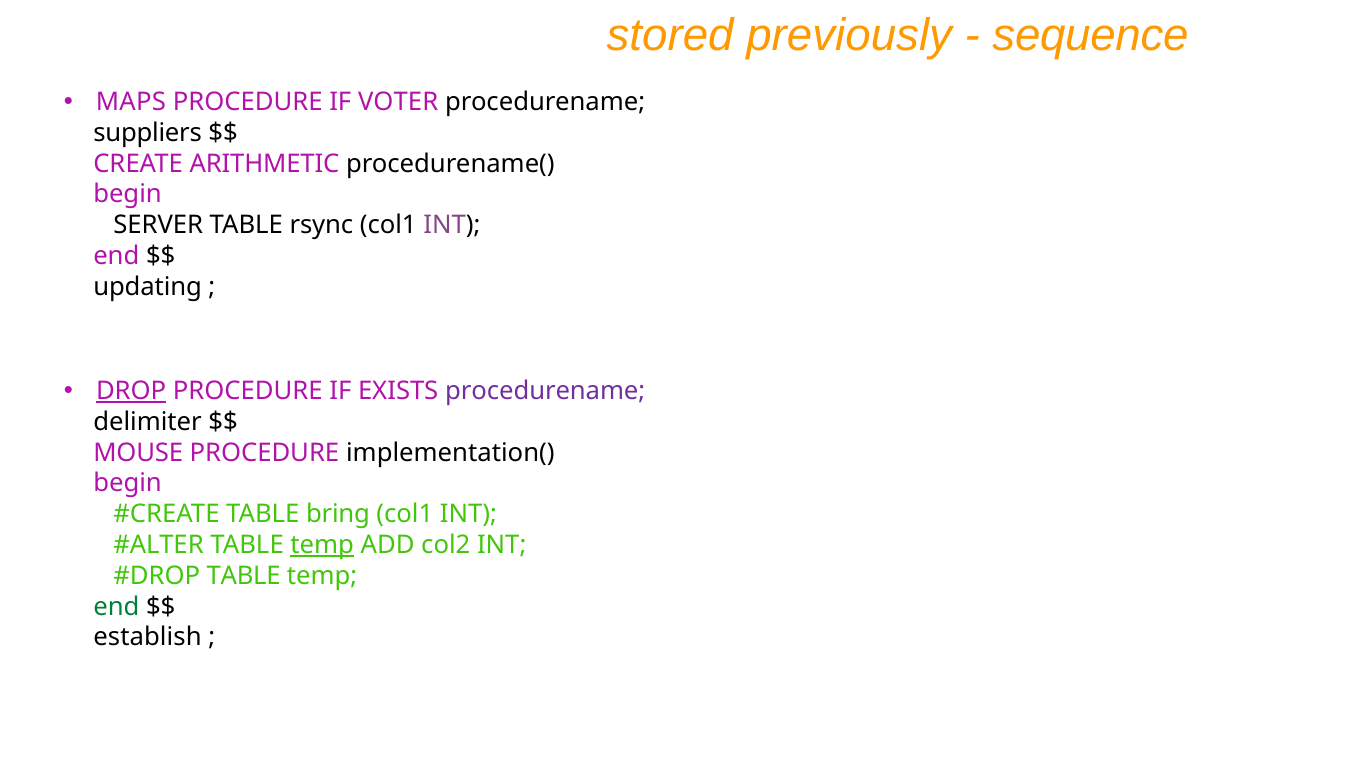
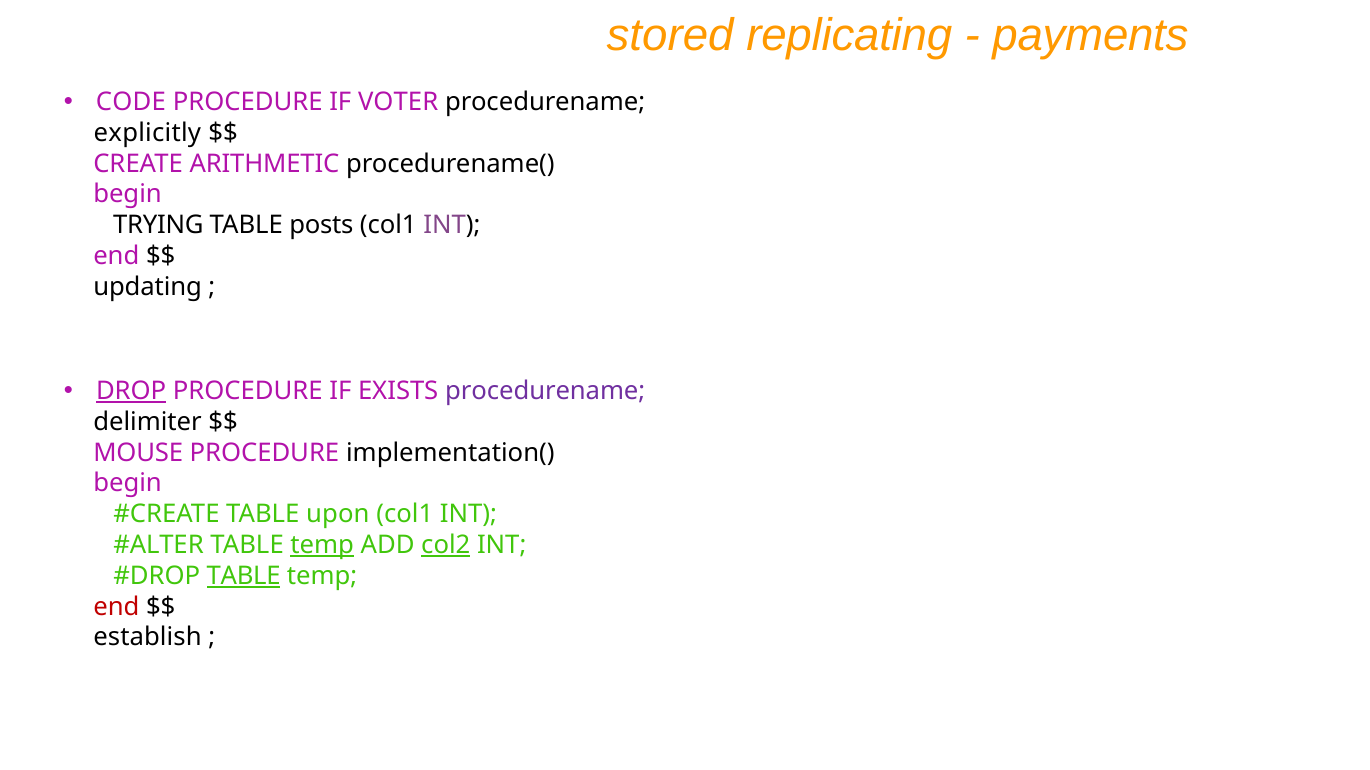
previously: previously -> replicating
sequence: sequence -> payments
MAPS: MAPS -> CODE
suppliers: suppliers -> explicitly
SERVER: SERVER -> TRYING
rsync: rsync -> posts
bring: bring -> upon
col2 underline: none -> present
TABLE at (244, 576) underline: none -> present
end at (116, 607) colour: green -> red
